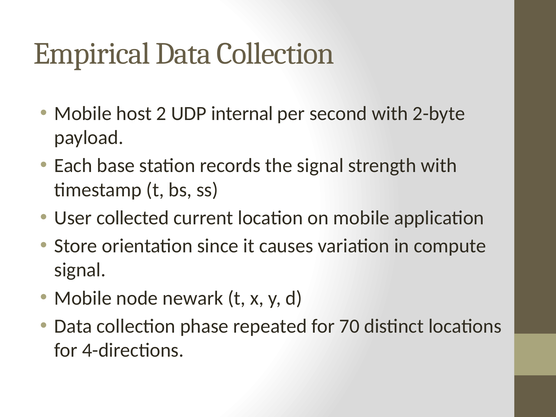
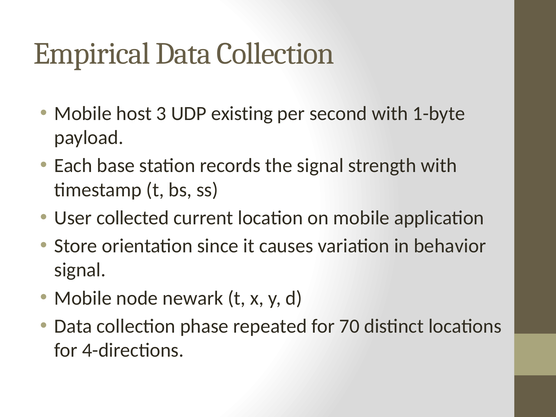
2: 2 -> 3
internal: internal -> existing
2-byte: 2-byte -> 1-byte
compute: compute -> behavior
